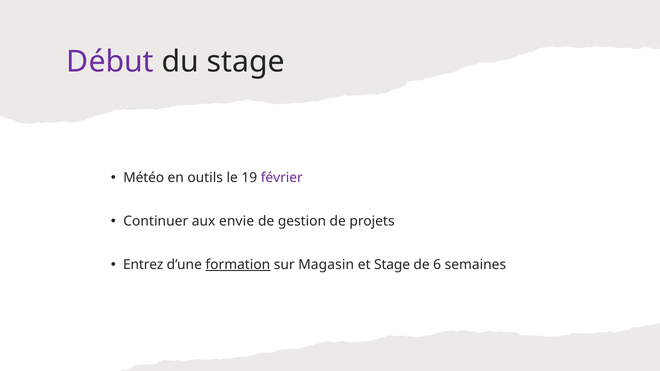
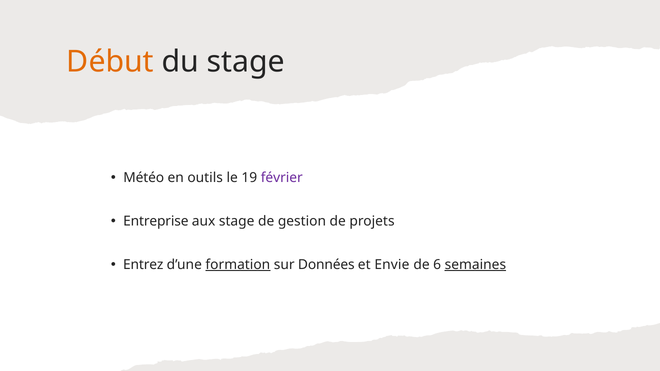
Début colour: purple -> orange
Continuer: Continuer -> Entreprise
aux envie: envie -> stage
Magasin: Magasin -> Données
et Stage: Stage -> Envie
semaines underline: none -> present
